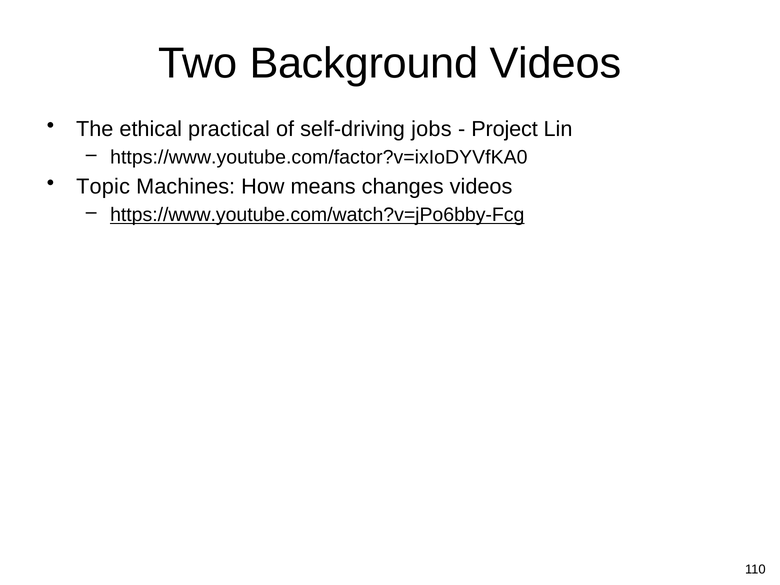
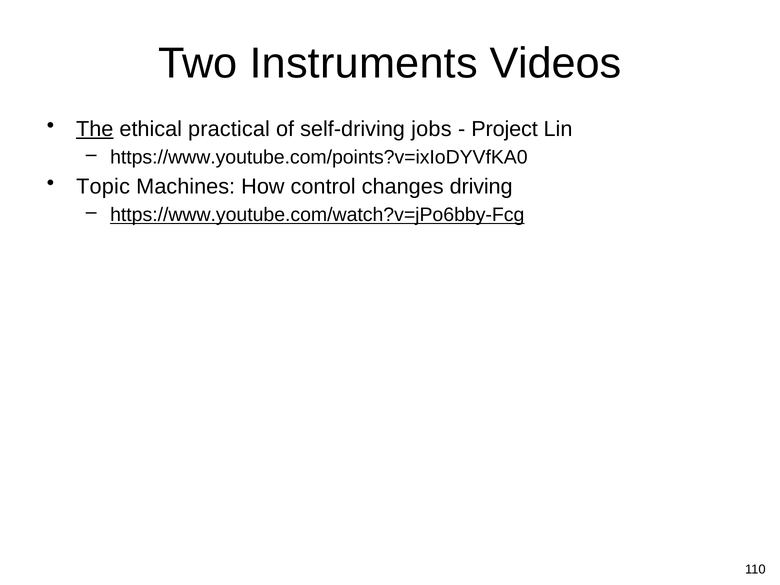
Background: Background -> Instruments
The underline: none -> present
https://www.youtube.com/factor?v=ixIoDYVfKA0: https://www.youtube.com/factor?v=ixIoDYVfKA0 -> https://www.youtube.com/points?v=ixIoDYVfKA0
means: means -> control
changes videos: videos -> driving
